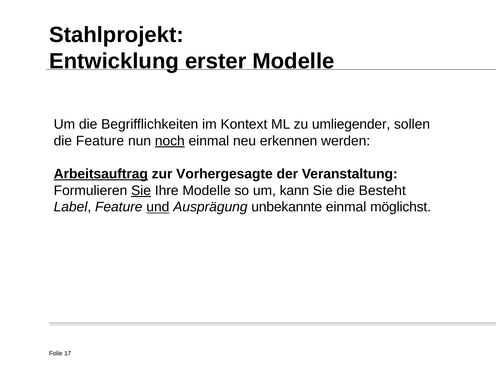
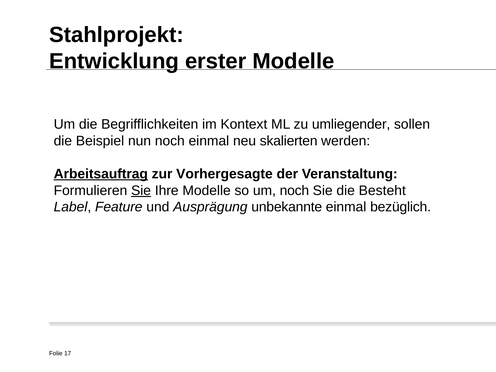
die Feature: Feature -> Beispiel
noch at (170, 141) underline: present -> none
erkennen: erkennen -> skalierten
um kann: kann -> noch
und underline: present -> none
möglichst: möglichst -> bezüglich
